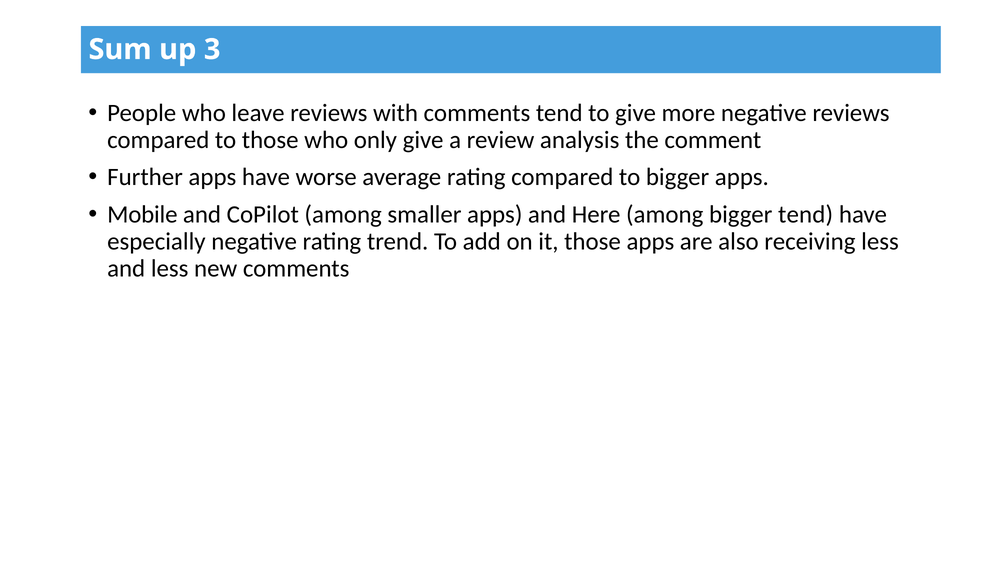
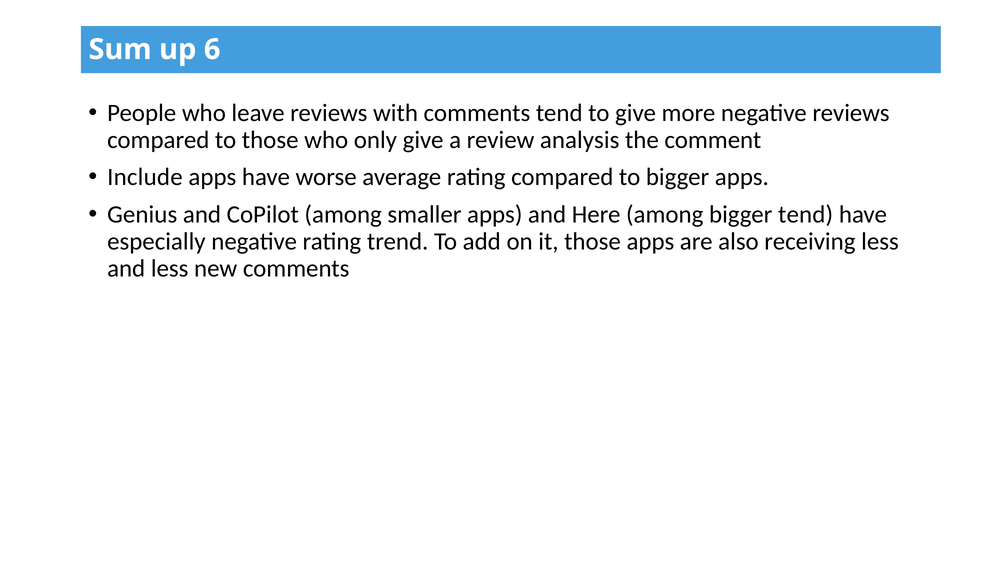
3: 3 -> 6
Further: Further -> Include
Mobile: Mobile -> Genius
